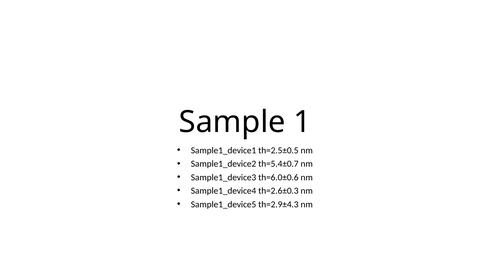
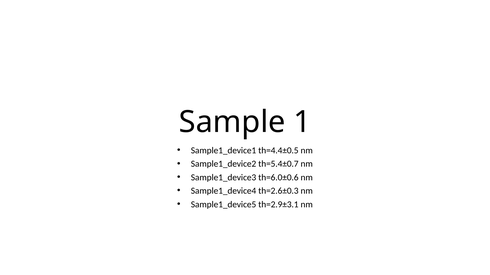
th=2.5±0.5: th=2.5±0.5 -> th=4.4±0.5
th=2.9±4.3: th=2.9±4.3 -> th=2.9±3.1
